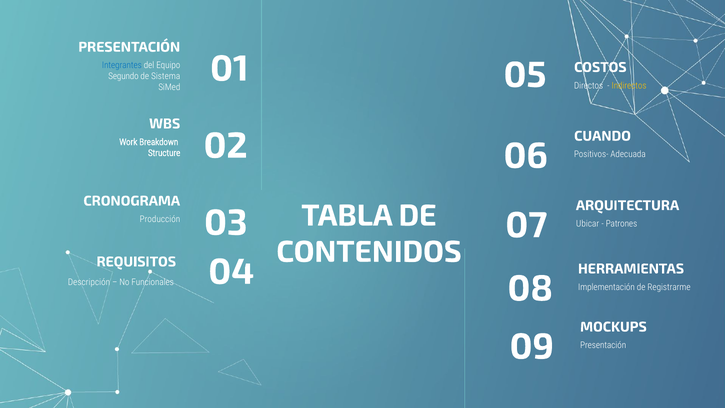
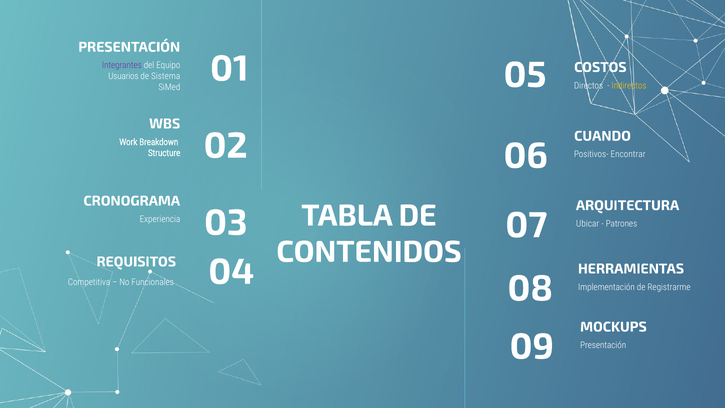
Integrantes colour: blue -> purple
Segundo: Segundo -> Usuarios
Adecuada: Adecuada -> Encontrar
Producción: Producción -> Experiencia
Descripción: Descripción -> Competitiva
